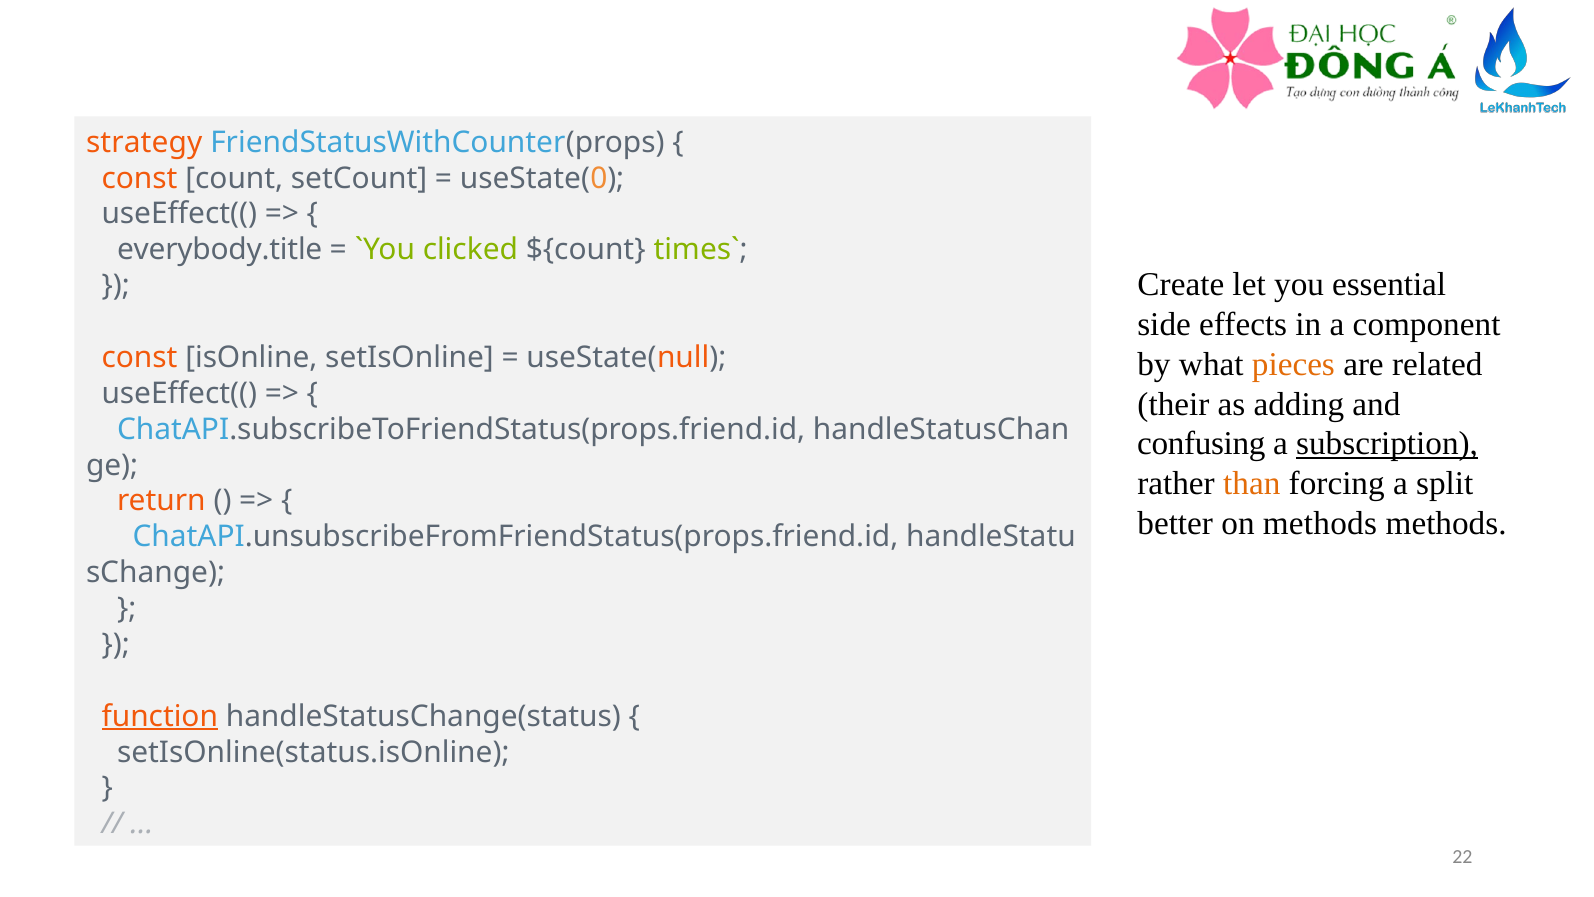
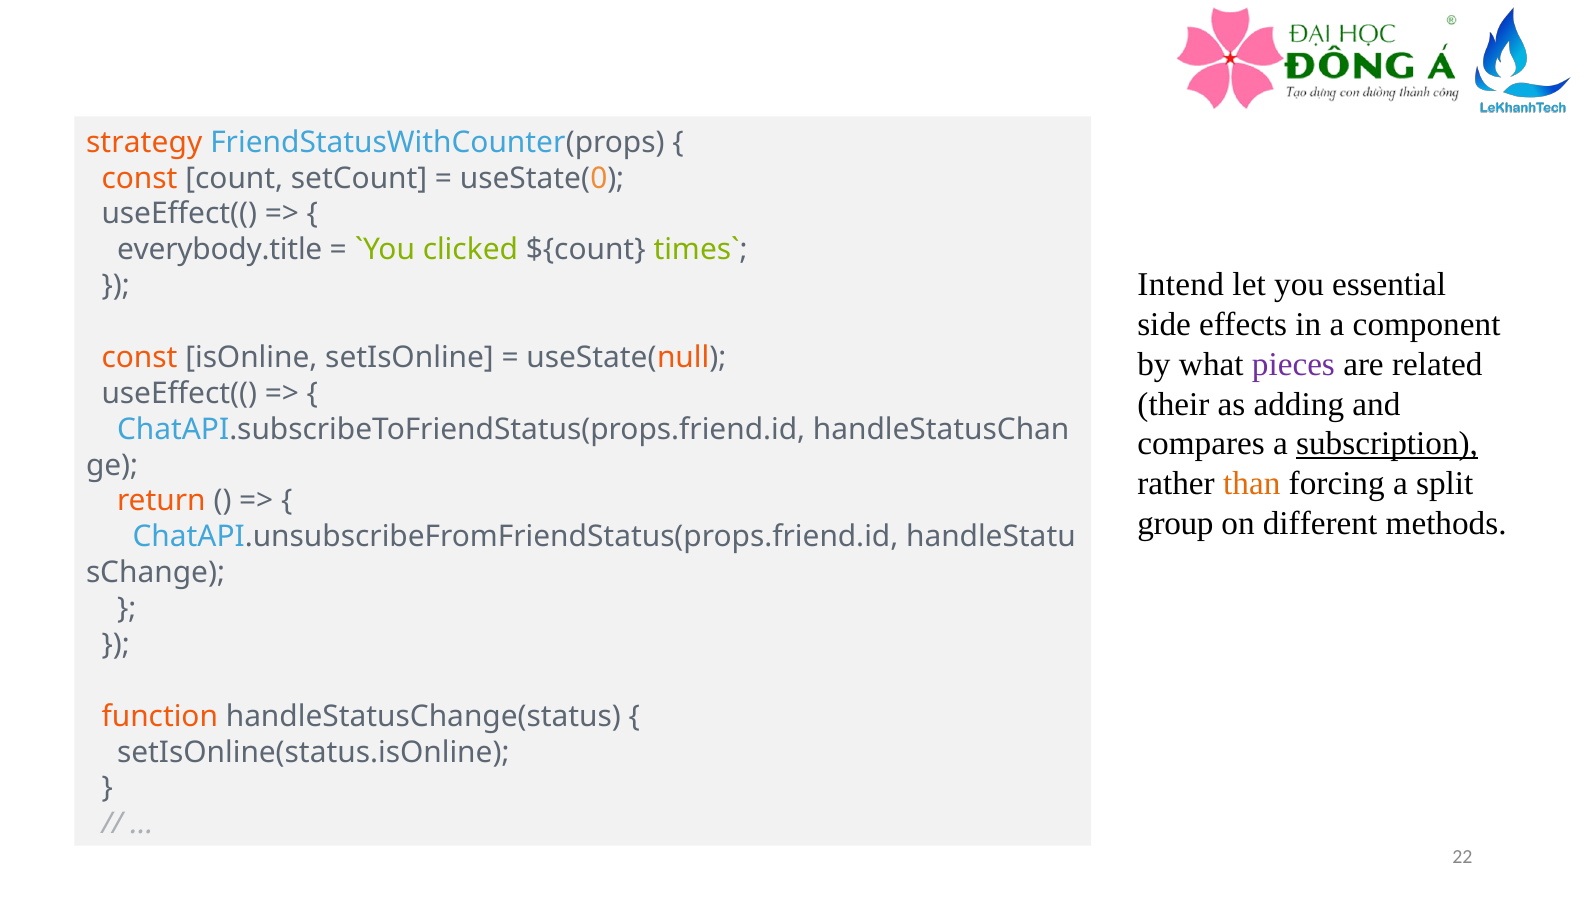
Create: Create -> Intend
pieces colour: orange -> purple
confusing: confusing -> compares
better: better -> group
on methods: methods -> different
function underline: present -> none
